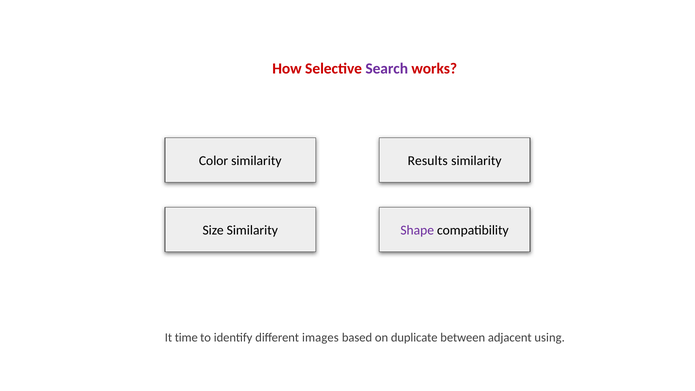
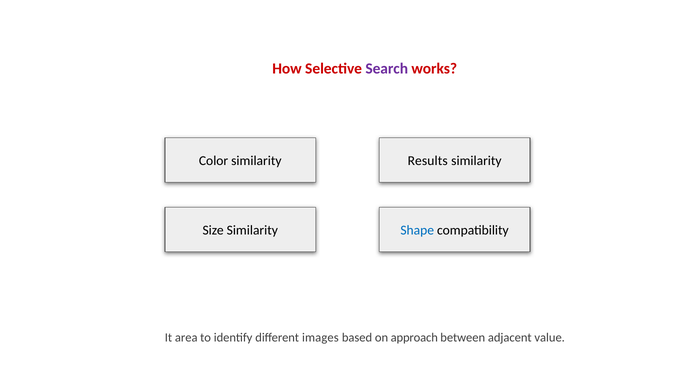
Shape colour: purple -> blue
time: time -> area
duplicate: duplicate -> approach
using: using -> value
